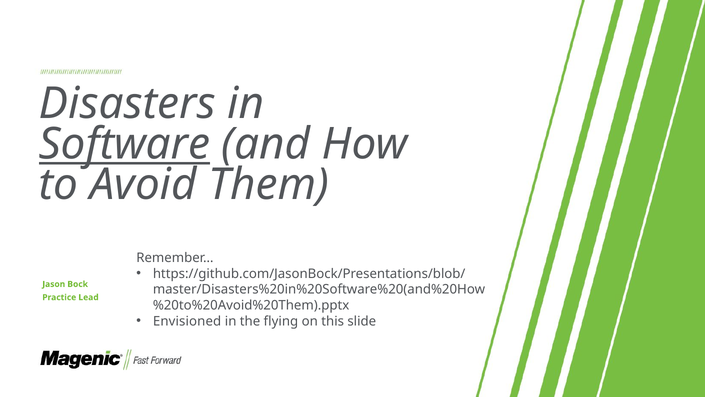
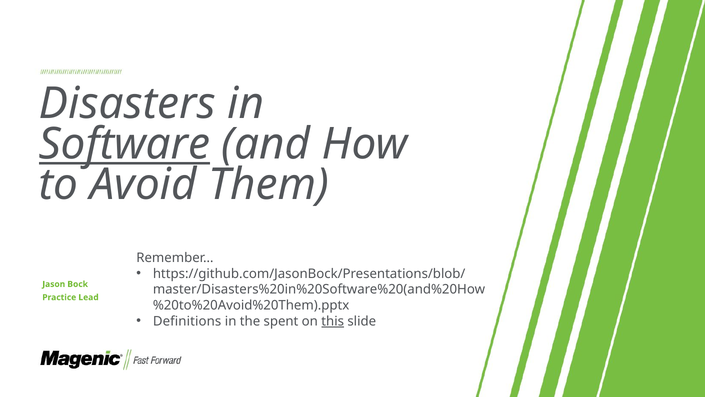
Envisioned: Envisioned -> Definitions
flying: flying -> spent
this underline: none -> present
